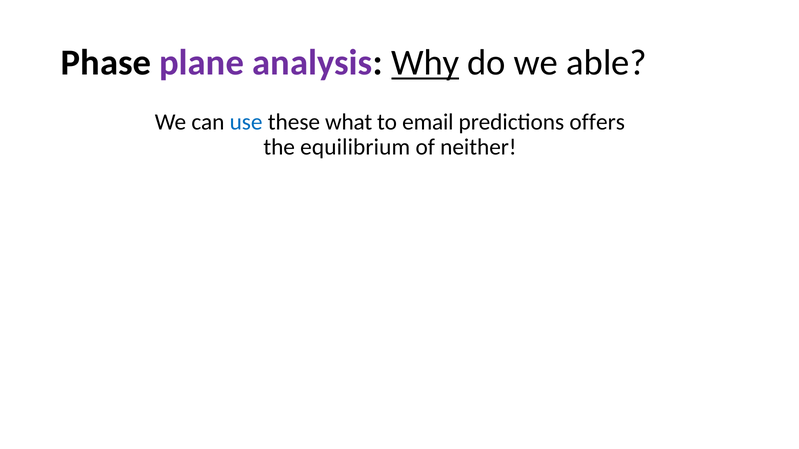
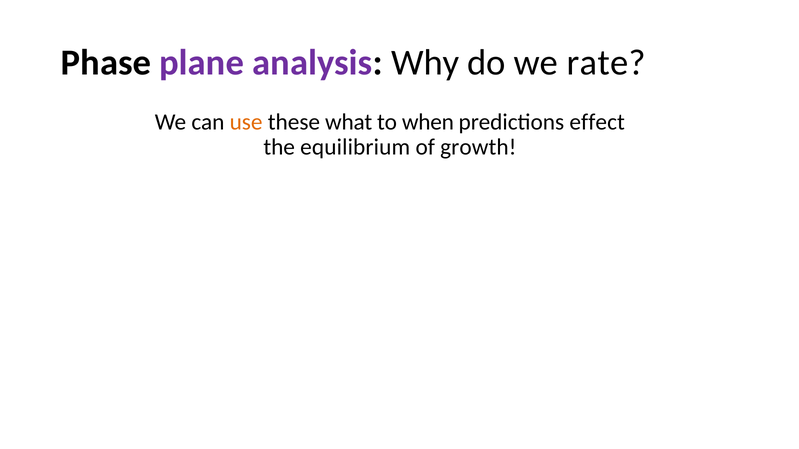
Why underline: present -> none
able: able -> rate
use colour: blue -> orange
email: email -> when
offers: offers -> effect
neither: neither -> growth
